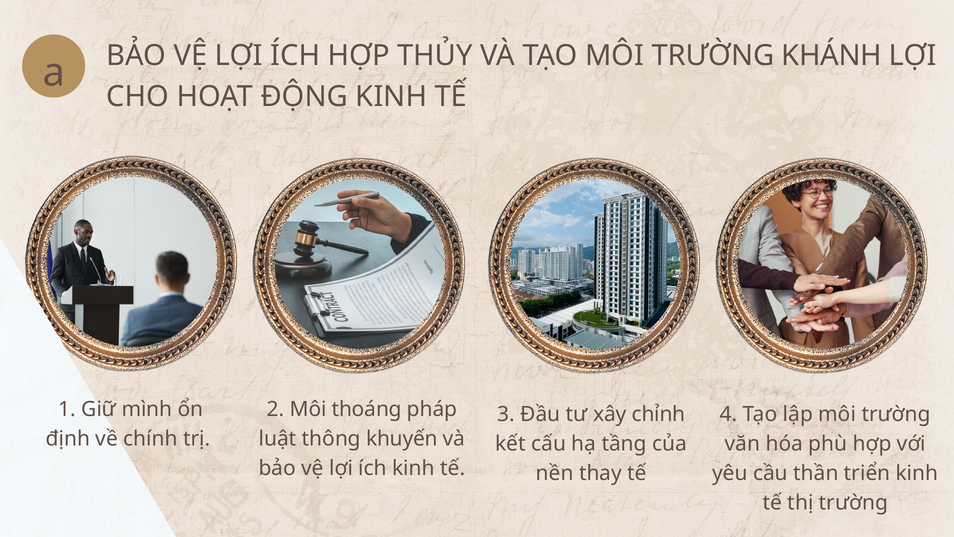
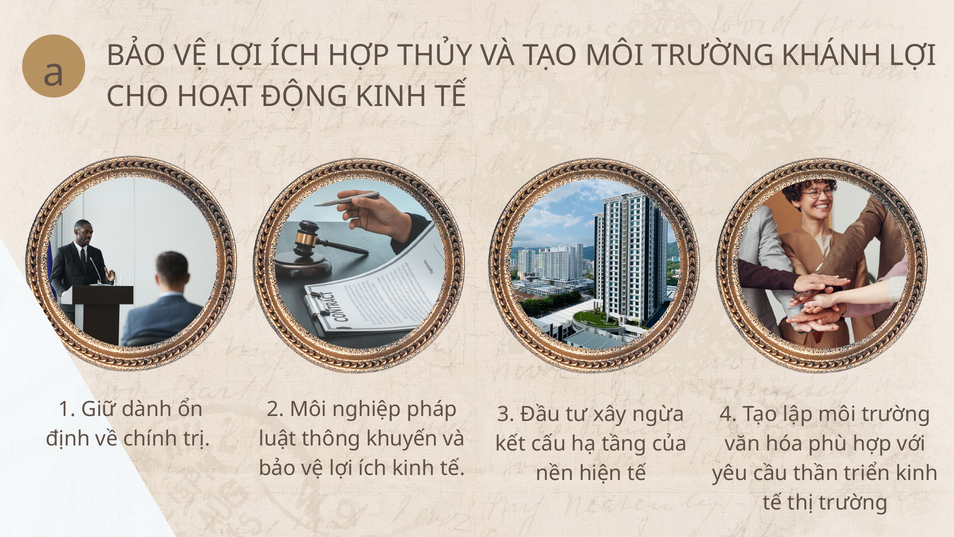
mình: mình -> dành
thoáng: thoáng -> nghiệp
chỉnh: chỉnh -> ngừa
thay: thay -> hiện
